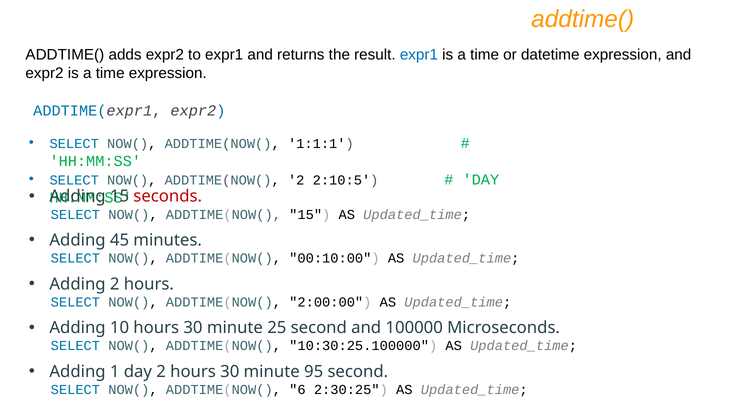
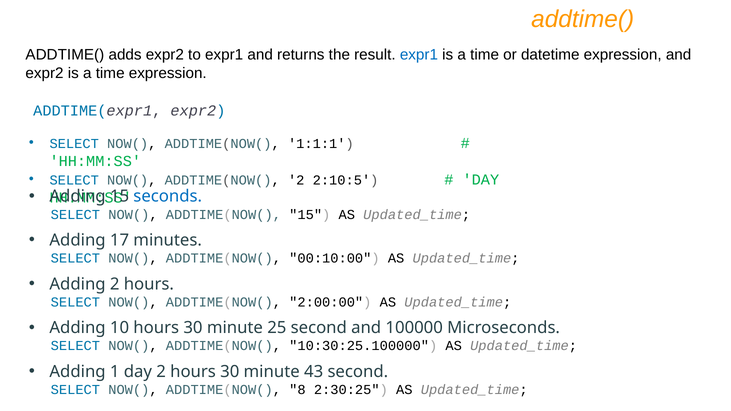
seconds colour: red -> blue
45: 45 -> 17
95: 95 -> 43
6: 6 -> 8
